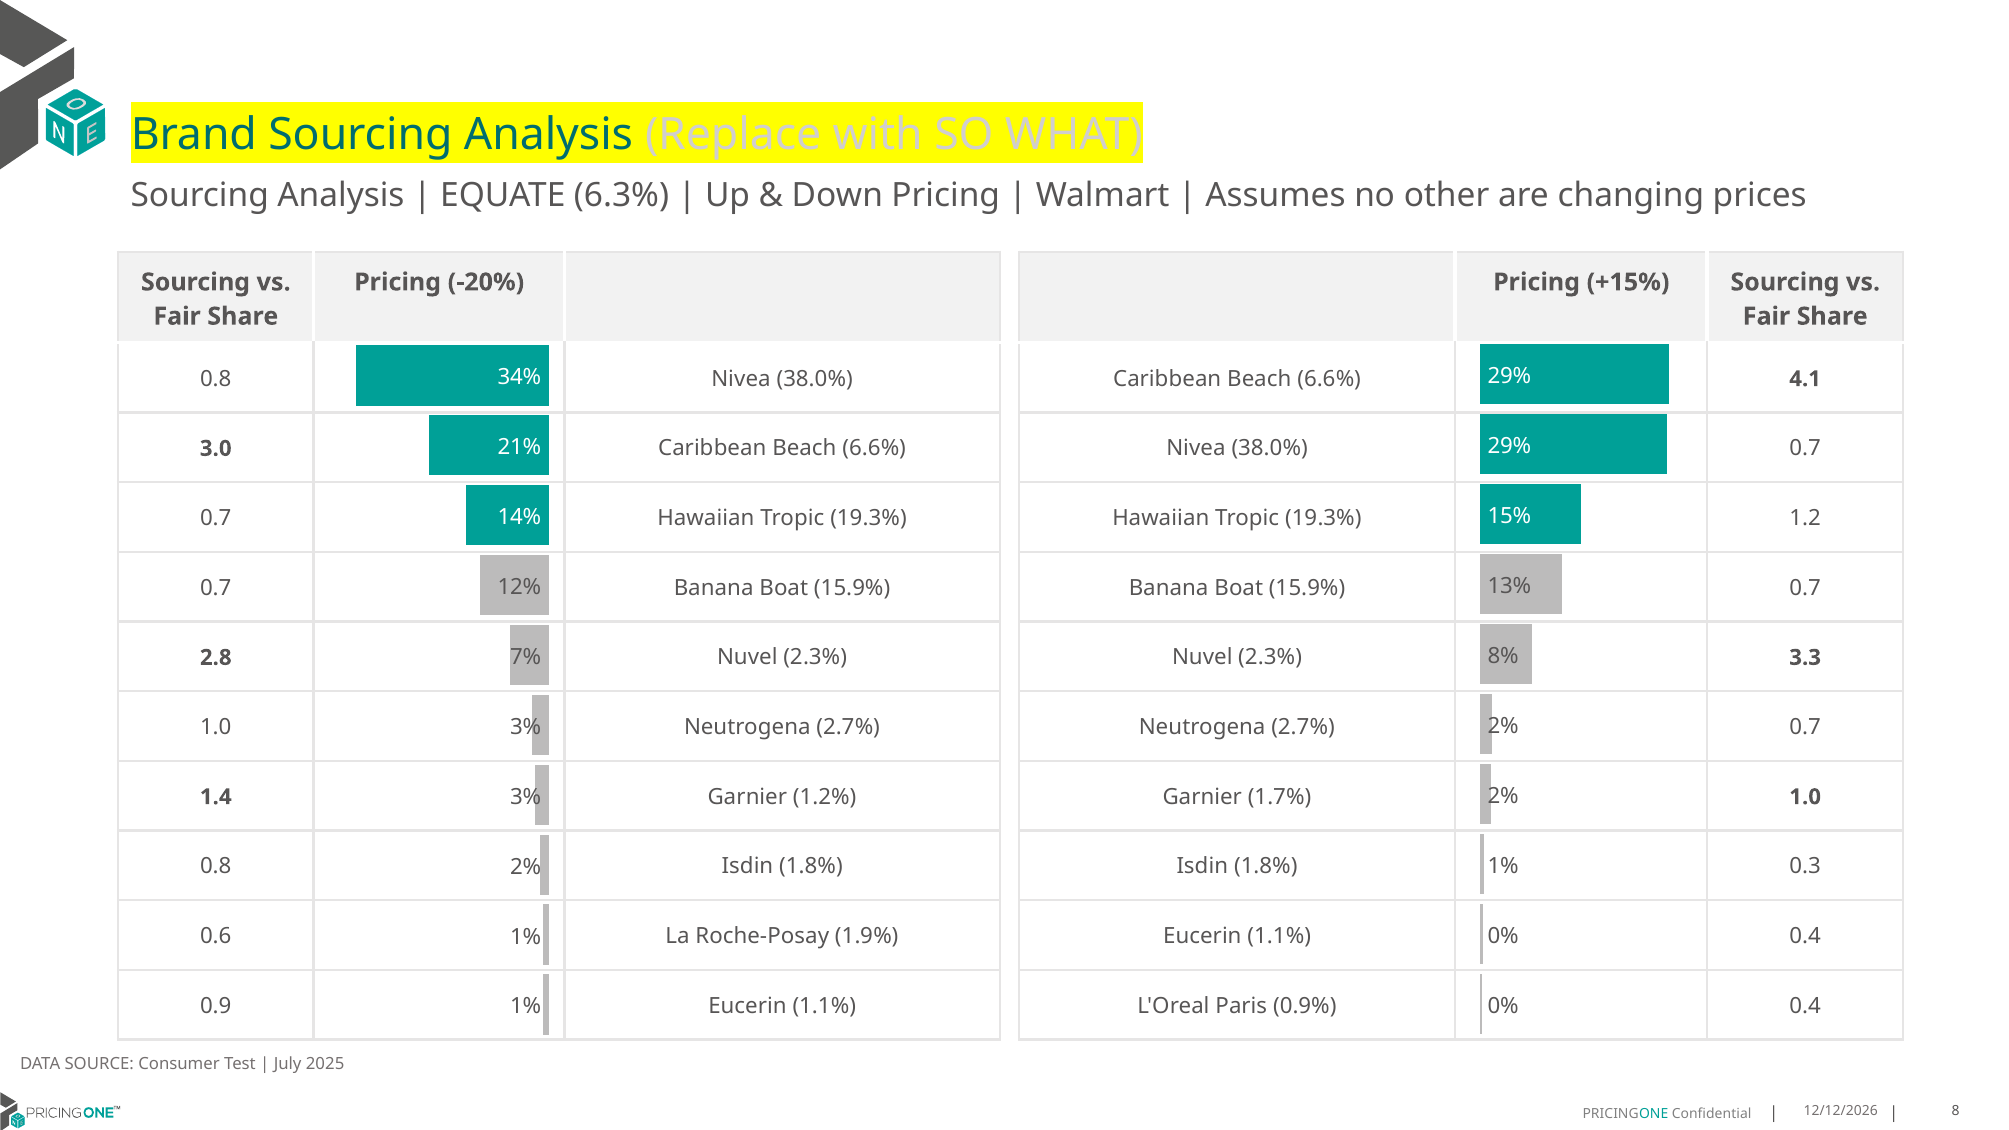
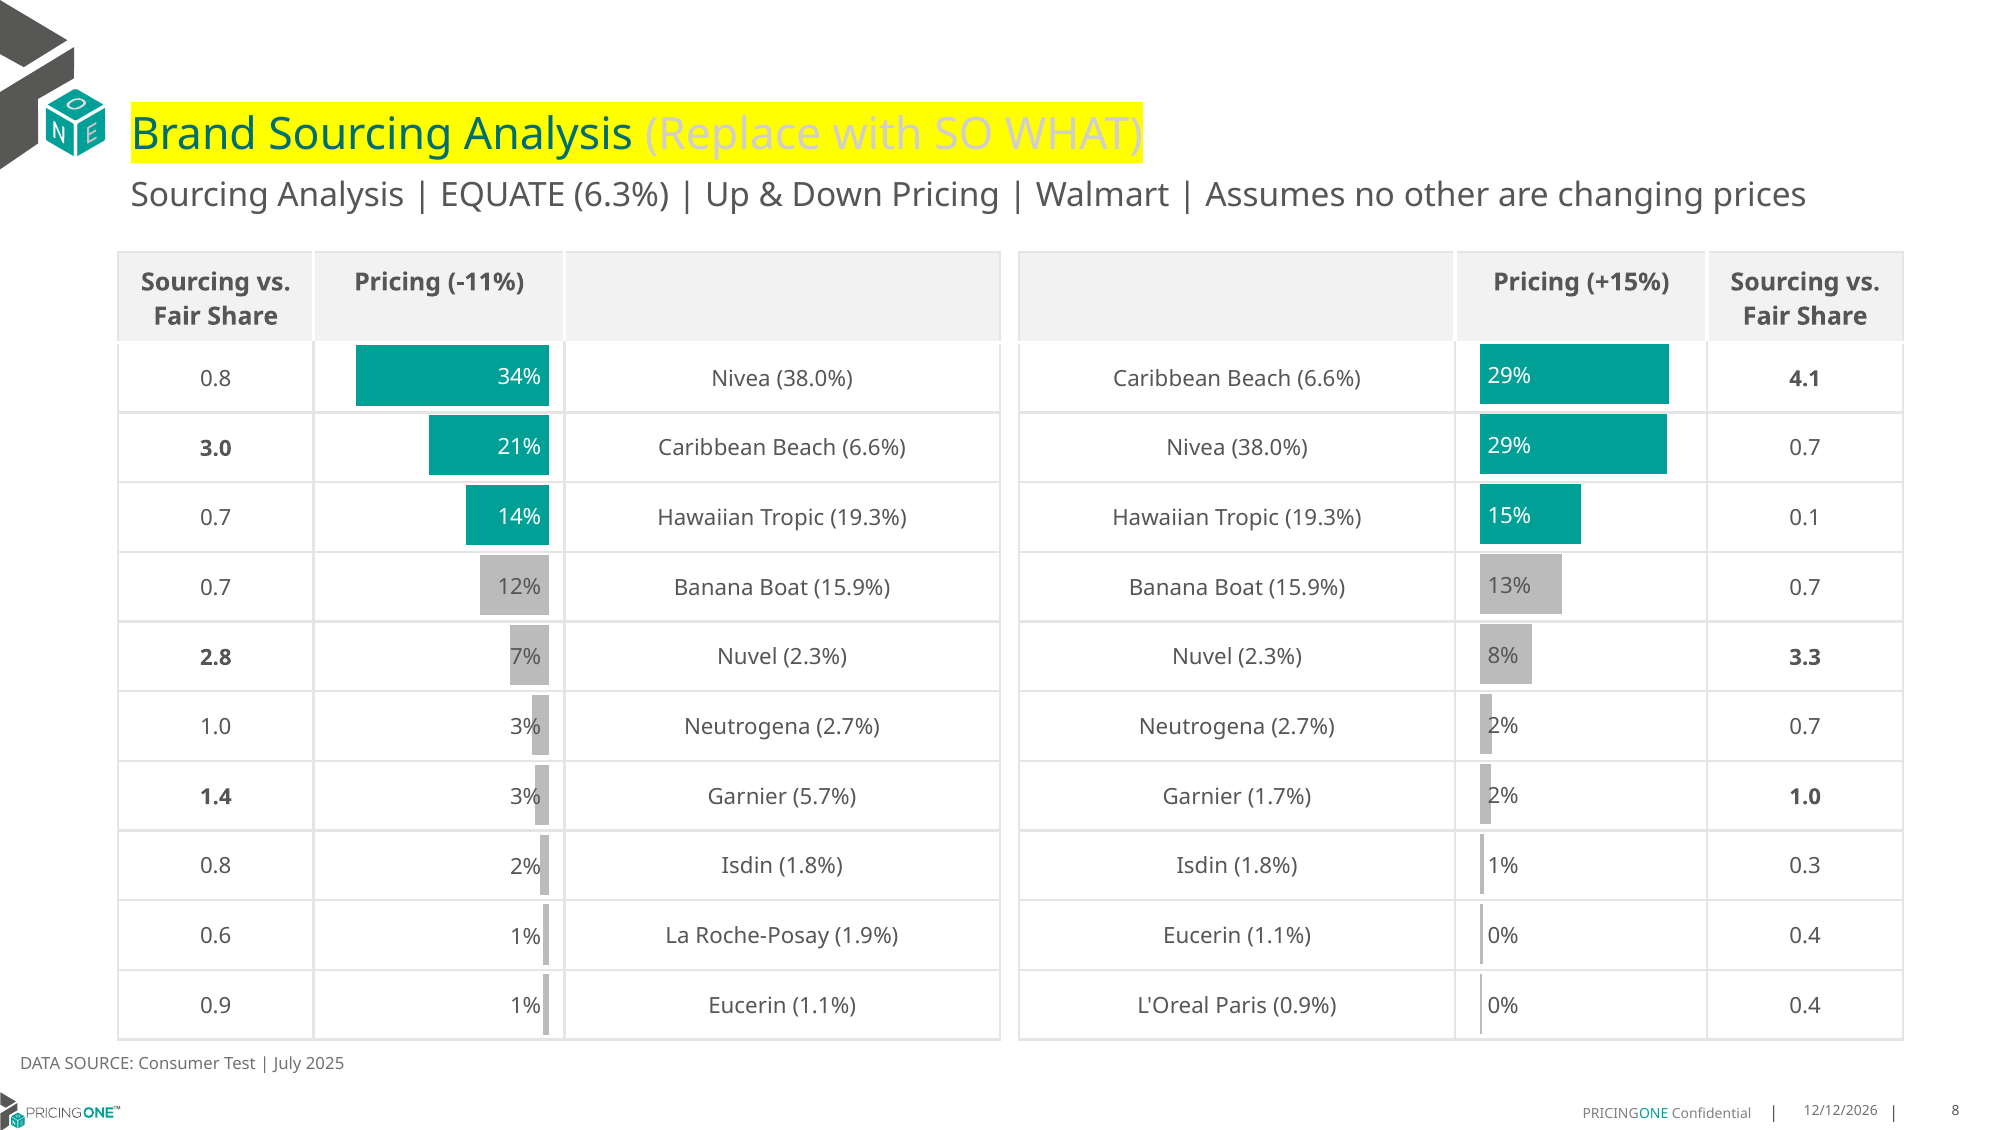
-20%: -20% -> -11%
1.2: 1.2 -> 0.1
1.2%: 1.2% -> 5.7%
